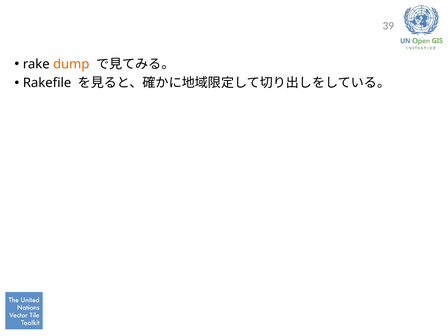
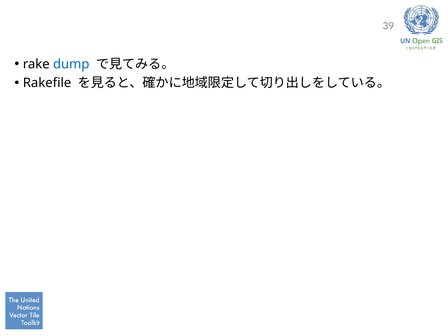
dump colour: orange -> blue
